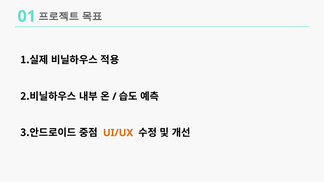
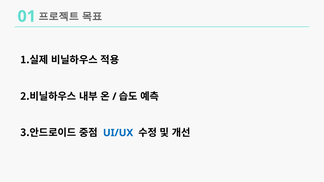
UI/UX colour: orange -> blue
